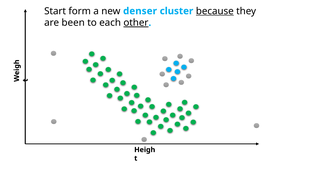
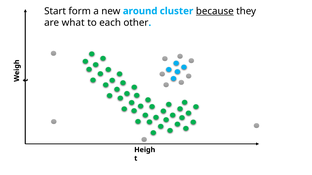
denser: denser -> around
been: been -> what
other underline: present -> none
